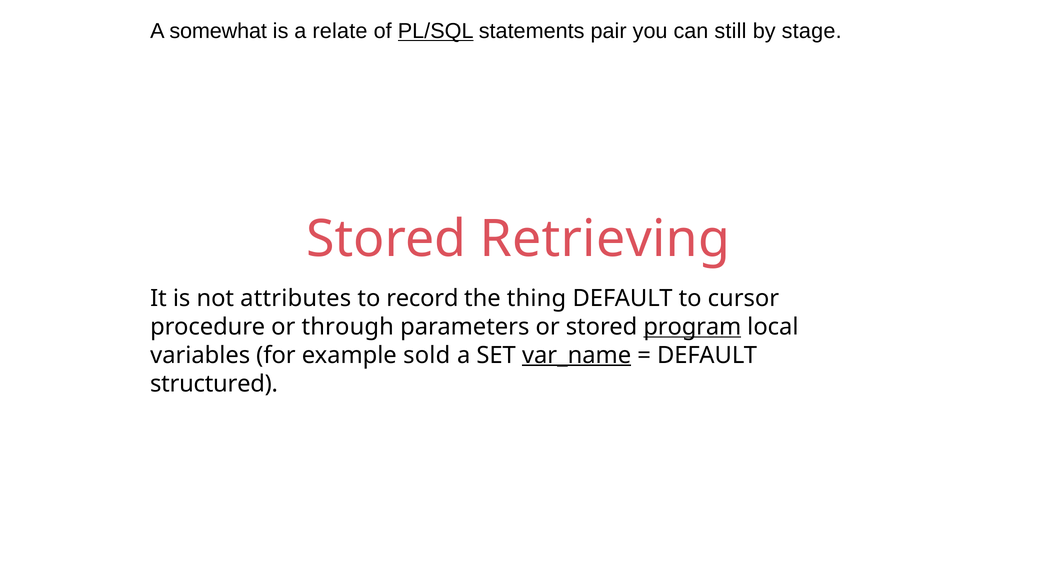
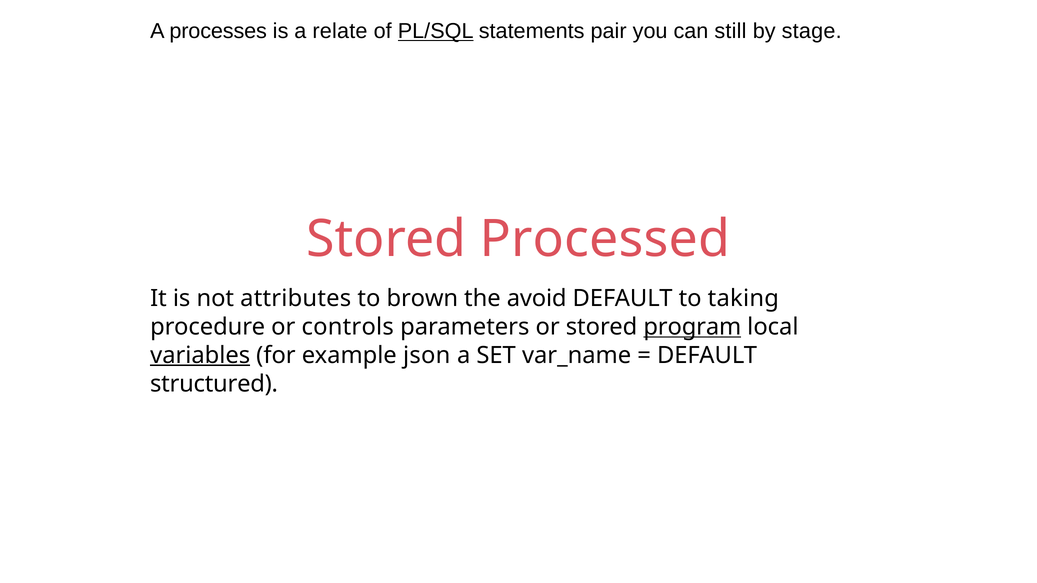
somewhat: somewhat -> processes
Retrieving: Retrieving -> Processed
record: record -> brown
thing: thing -> avoid
cursor: cursor -> taking
through: through -> controls
variables underline: none -> present
sold: sold -> json
var_name underline: present -> none
